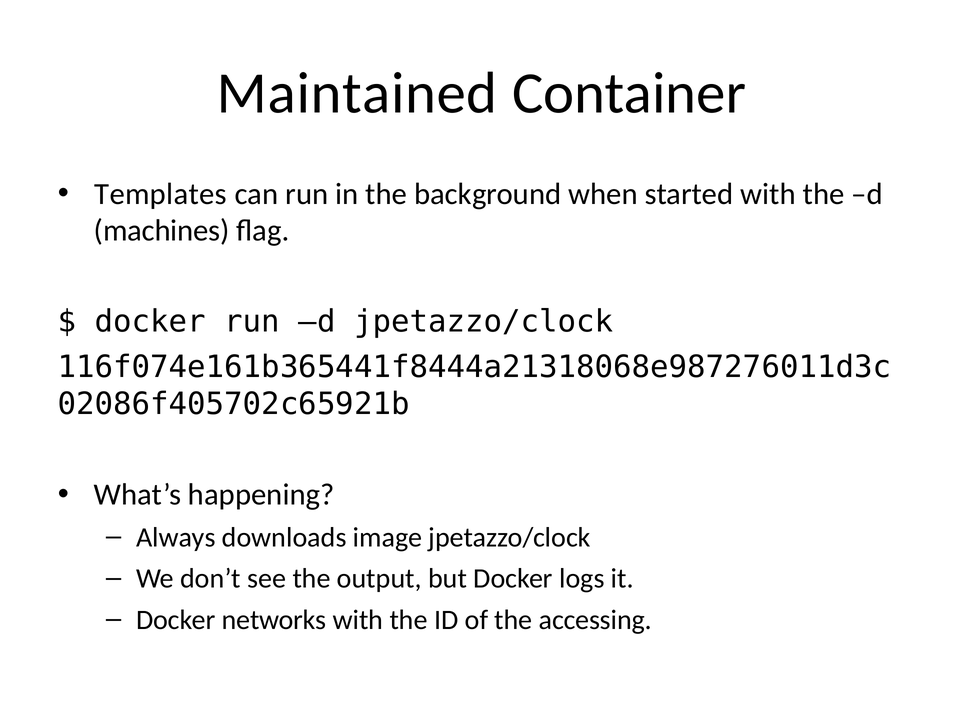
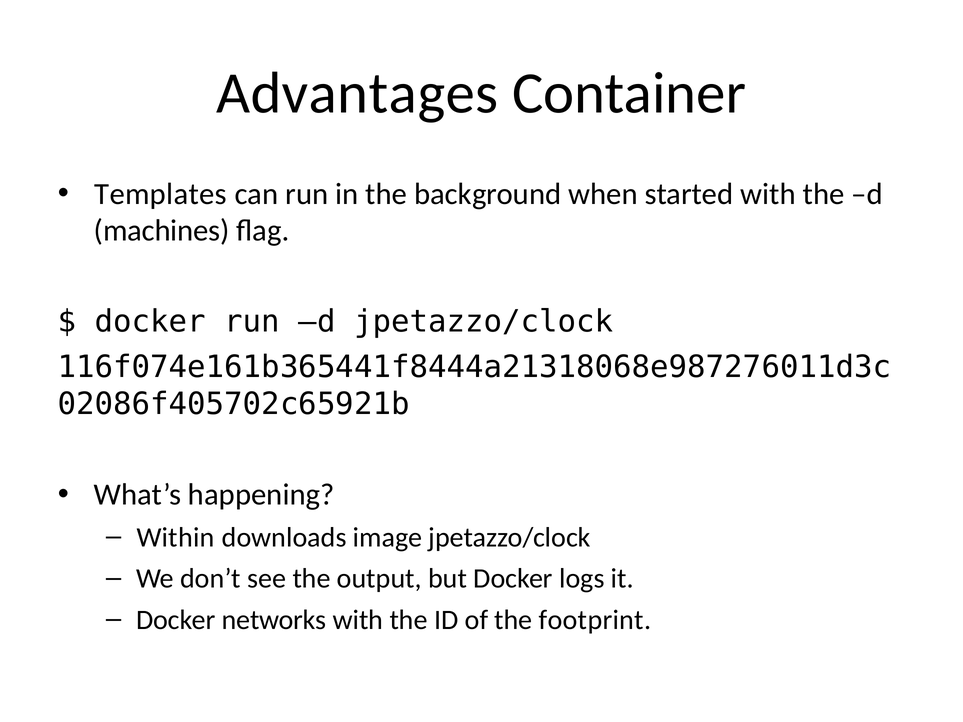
Maintained: Maintained -> Advantages
Always: Always -> Within
accessing: accessing -> footprint
